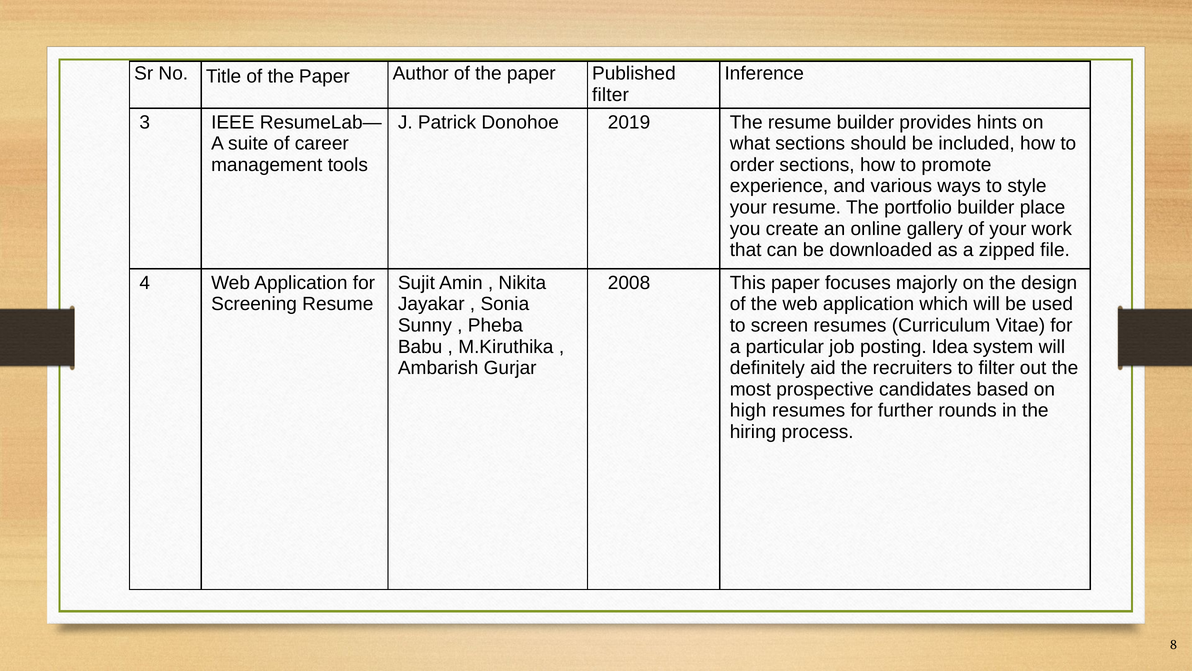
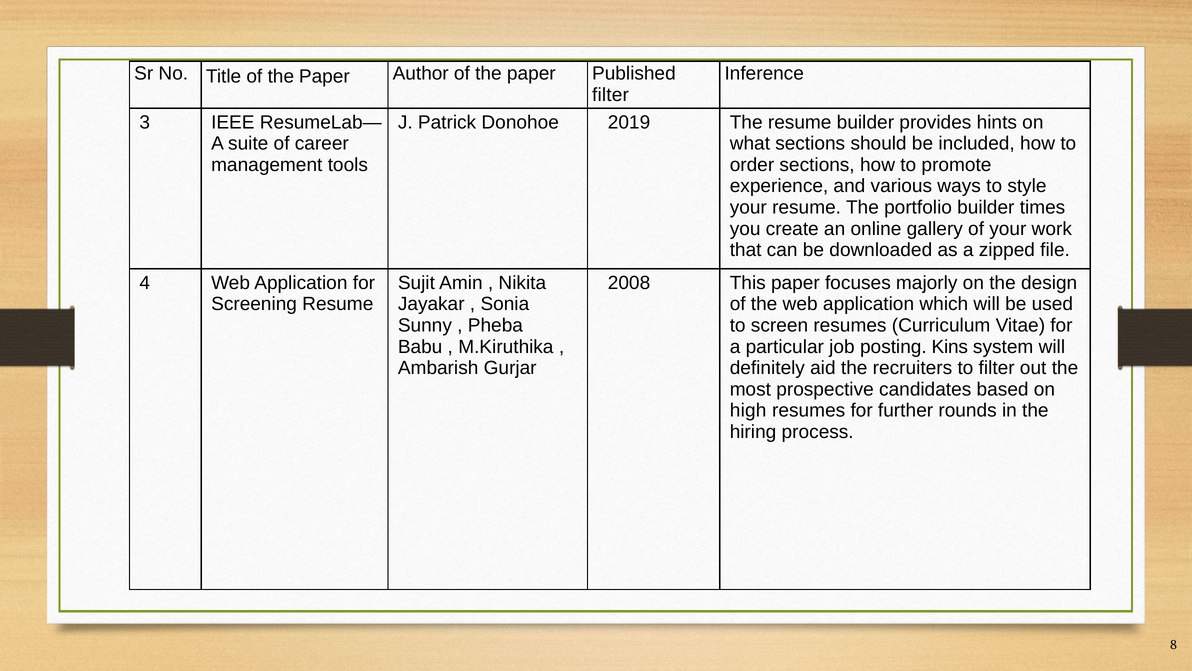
place: place -> times
Idea: Idea -> Kins
